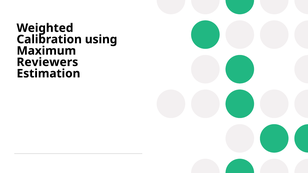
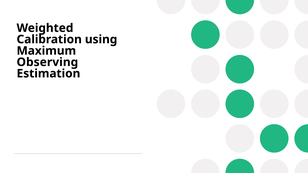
Reviewers: Reviewers -> Observing
